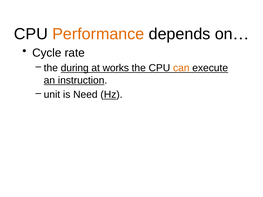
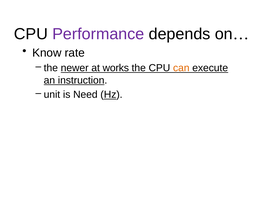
Performance colour: orange -> purple
Cycle: Cycle -> Know
during: during -> newer
